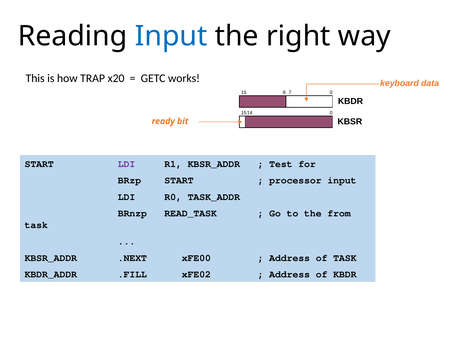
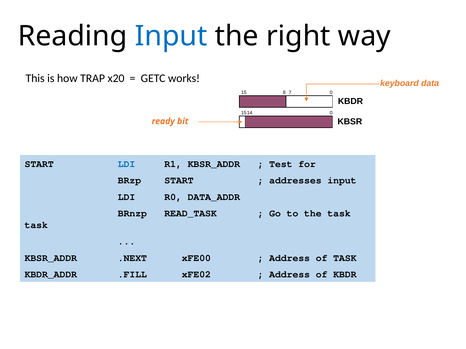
LDI at (127, 164) colour: purple -> blue
processor: processor -> addresses
TASK_ADDR: TASK_ADDR -> DATA_ADDR
the from: from -> task
